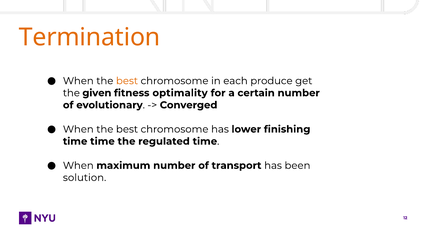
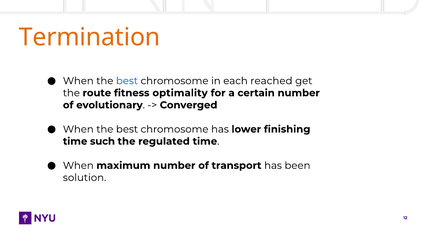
best at (127, 81) colour: orange -> blue
produce: produce -> reached
given: given -> route
time time: time -> such
